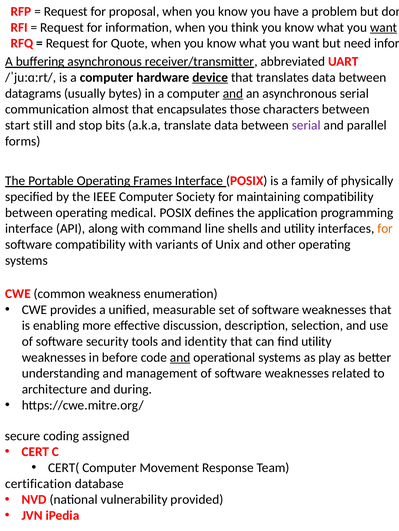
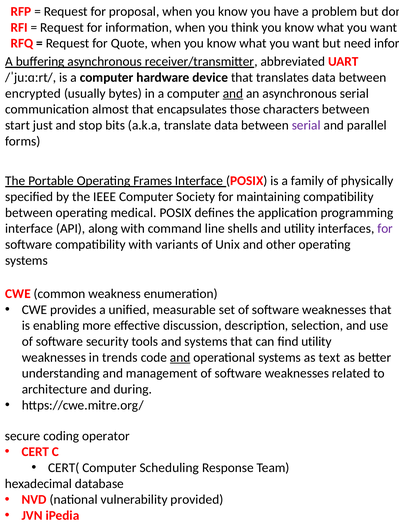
want at (384, 27) underline: present -> none
device underline: present -> none
datagrams: datagrams -> encrypted
still: still -> just
for at (385, 229) colour: orange -> purple
and identity: identity -> systems
before: before -> trends
play: play -> text
assigned: assigned -> operator
Movement: Movement -> Scheduling
certification: certification -> hexadecimal
